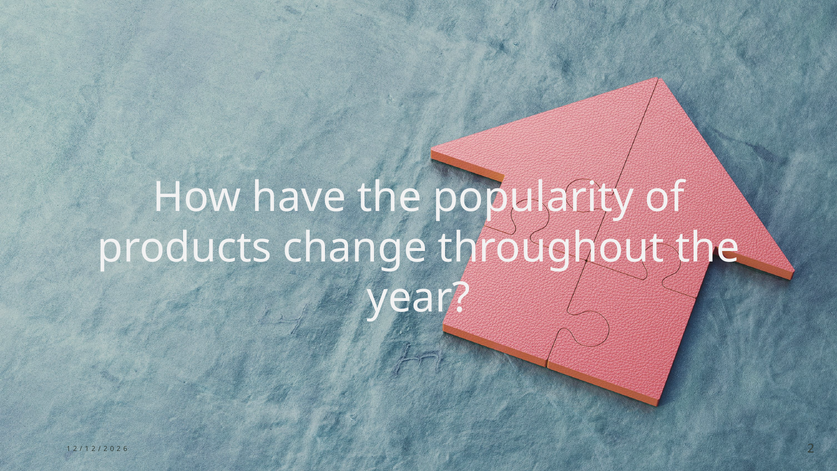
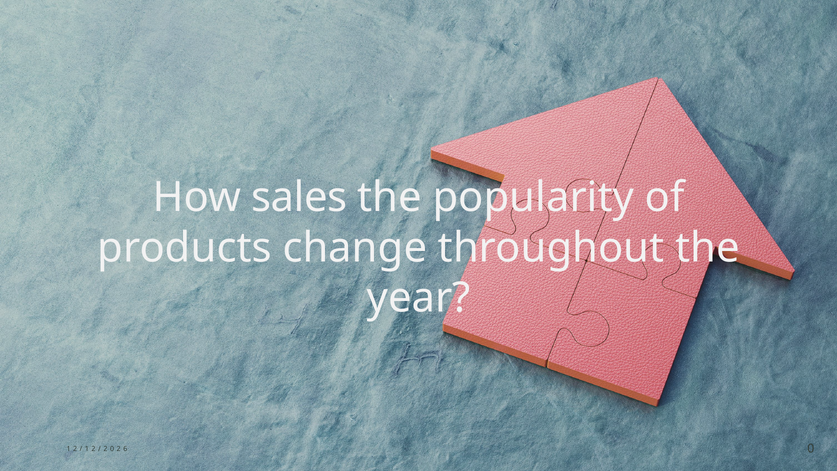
have: have -> sales
6 2: 2 -> 0
